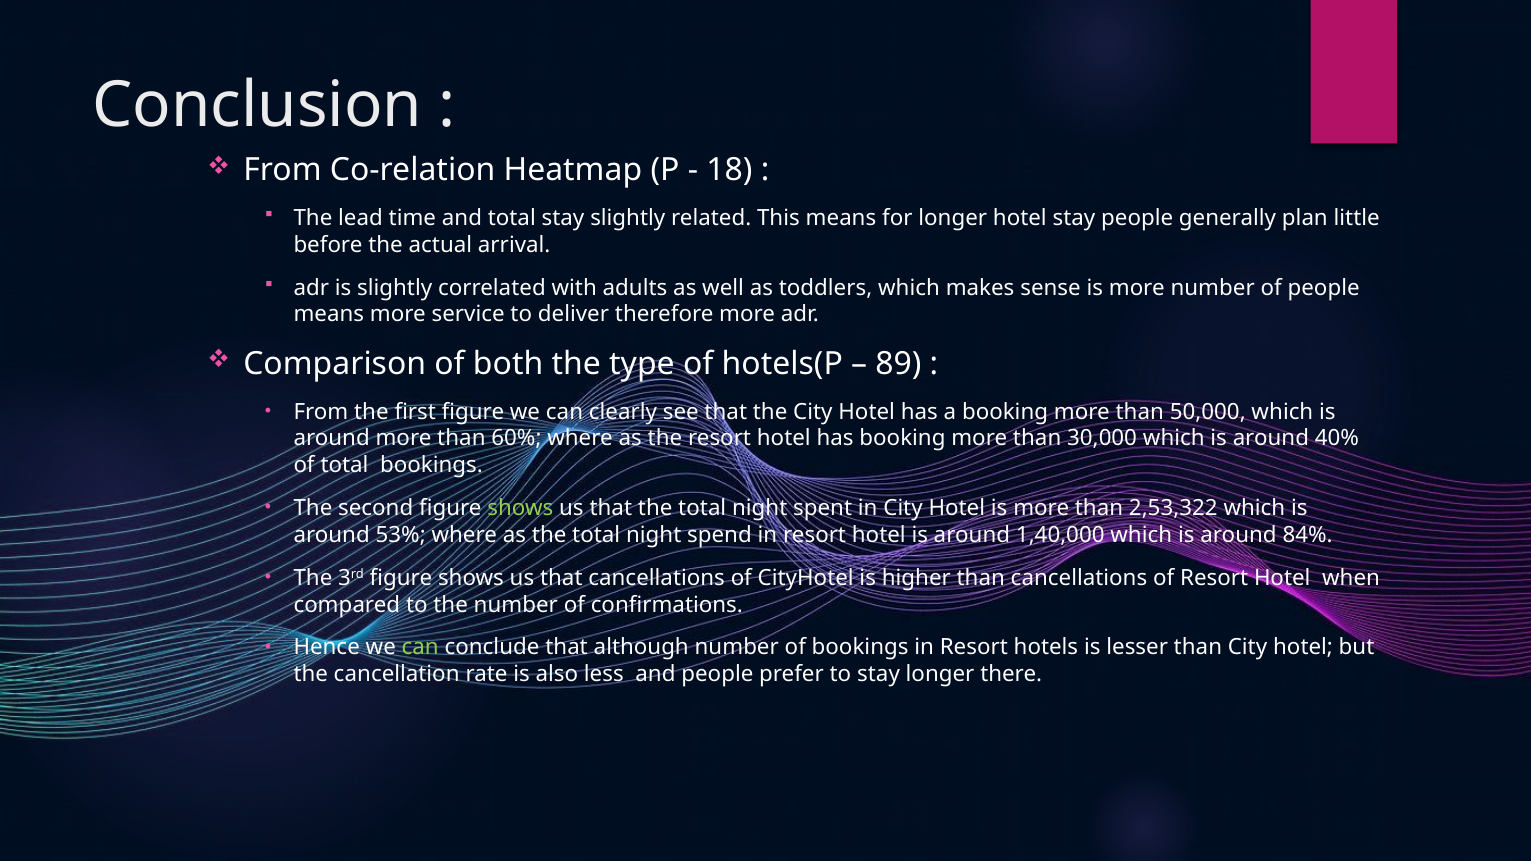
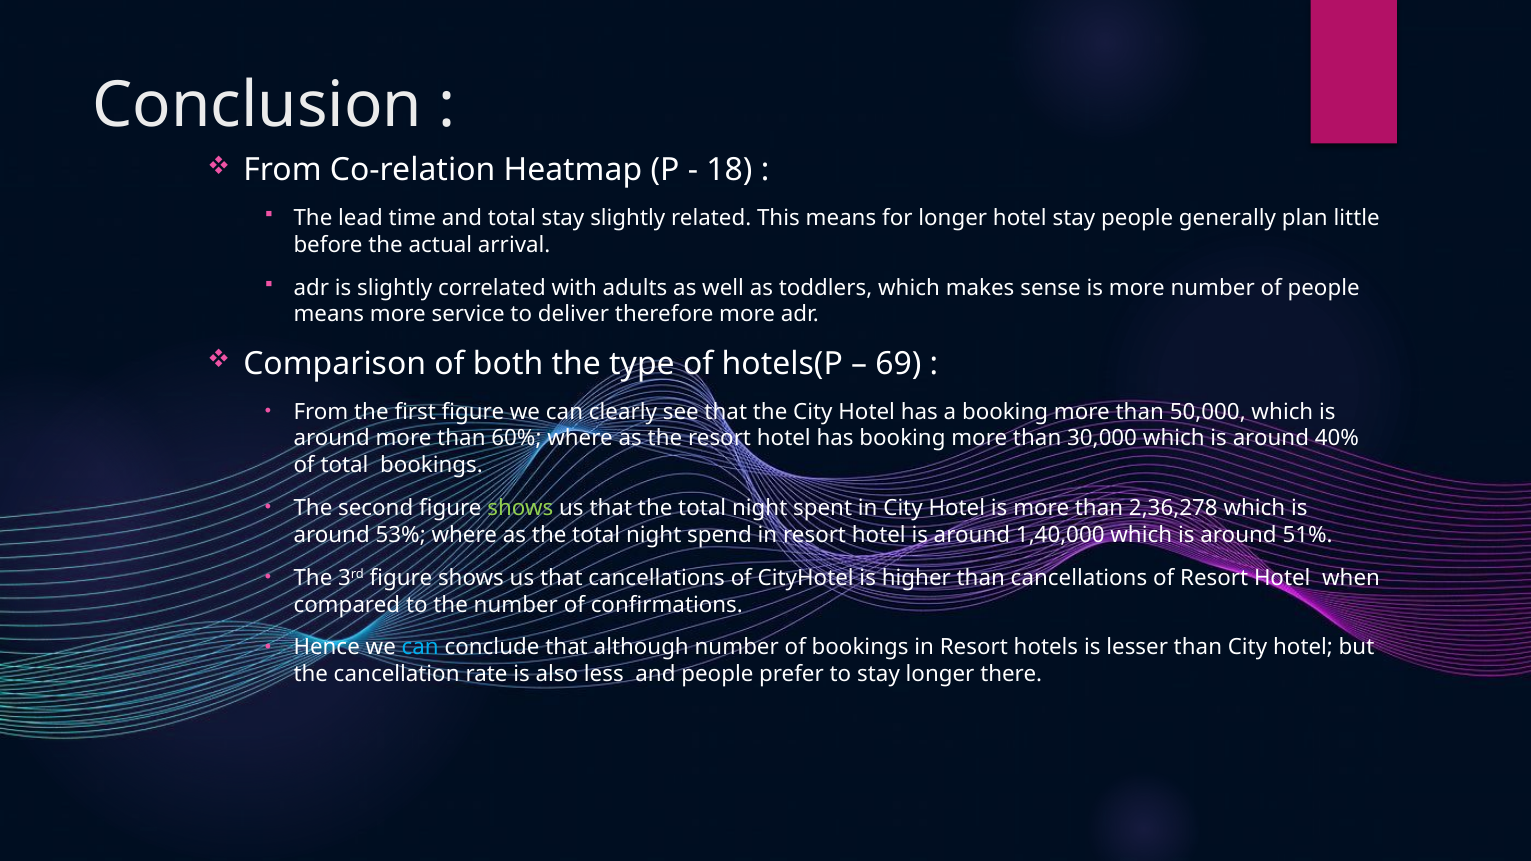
89: 89 -> 69
2,53,322: 2,53,322 -> 2,36,278
84%: 84% -> 51%
can at (420, 648) colour: light green -> light blue
